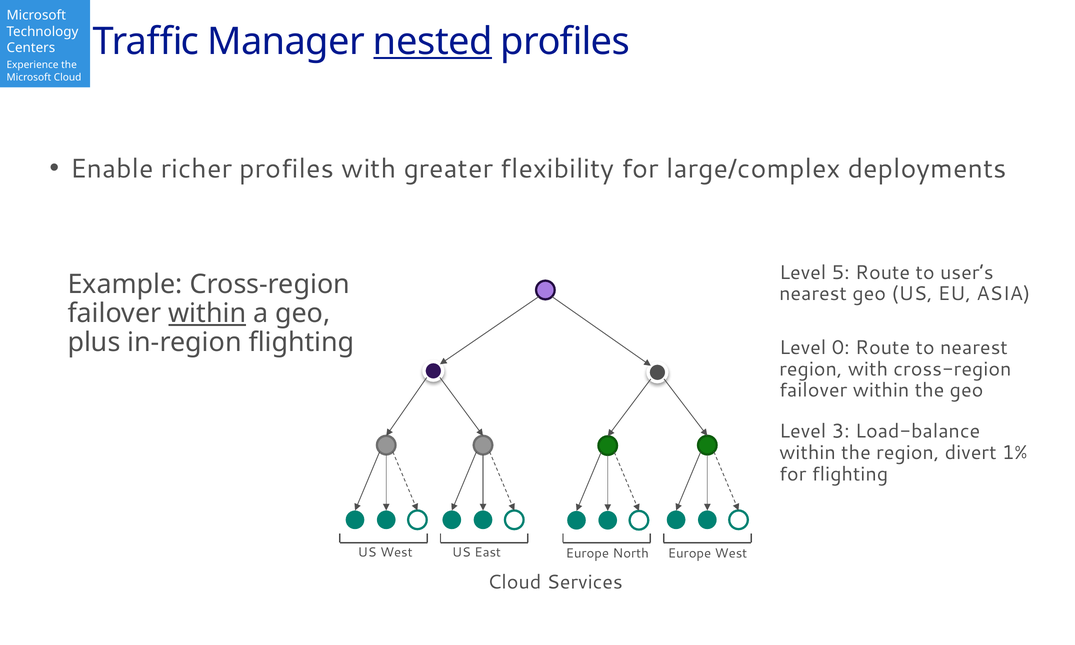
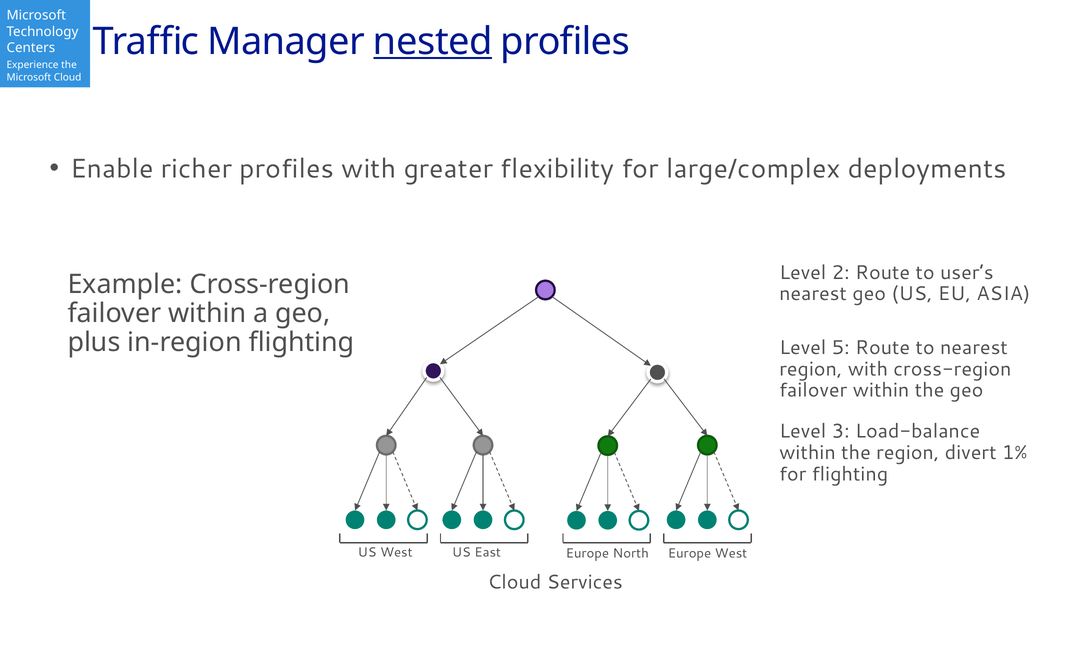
5: 5 -> 2
within at (207, 314) underline: present -> none
0: 0 -> 5
